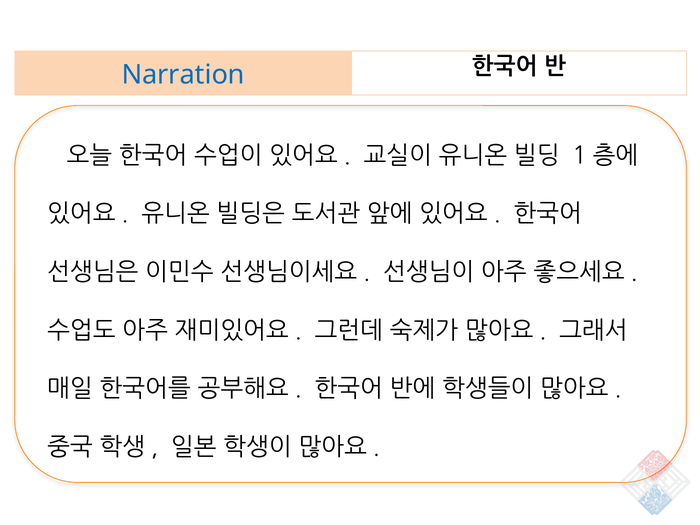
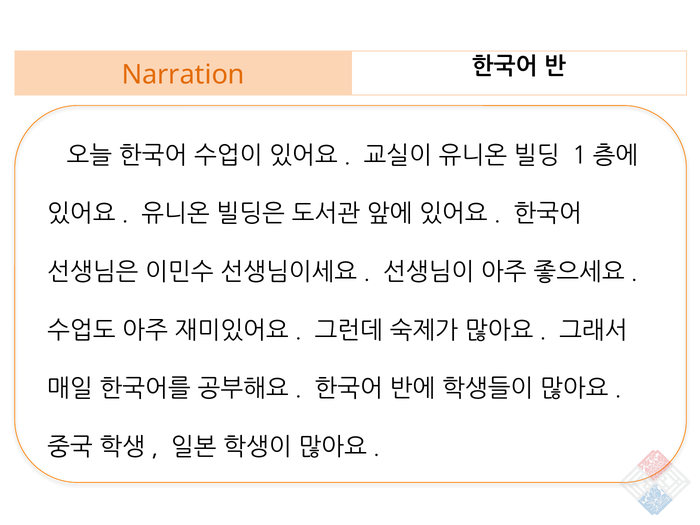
Narration colour: blue -> orange
